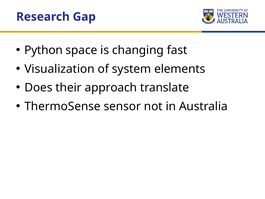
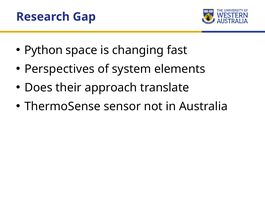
Visualization: Visualization -> Perspectives
